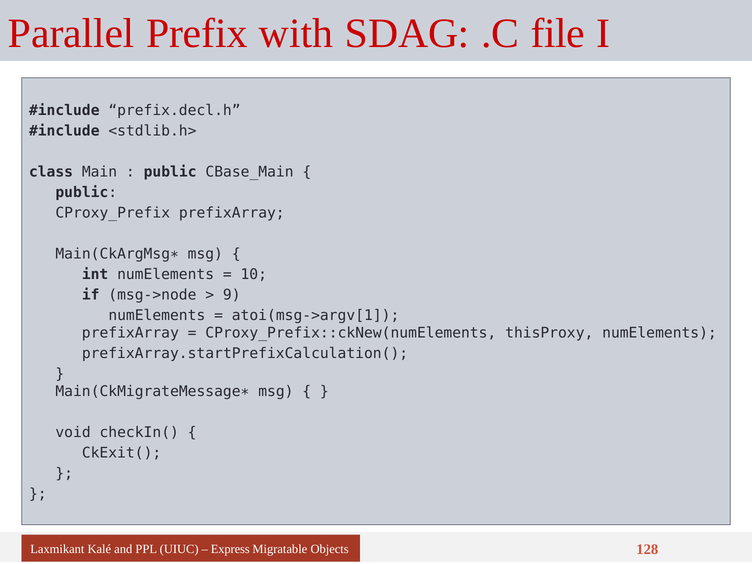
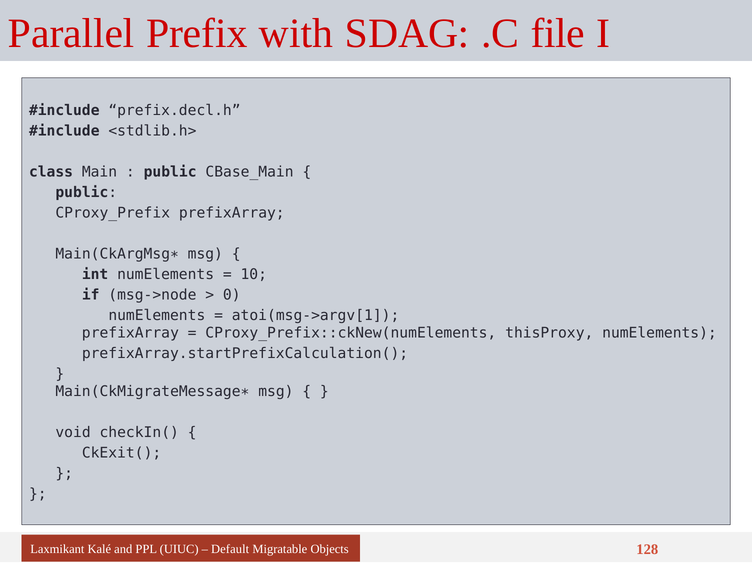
9: 9 -> 0
Express: Express -> Default
